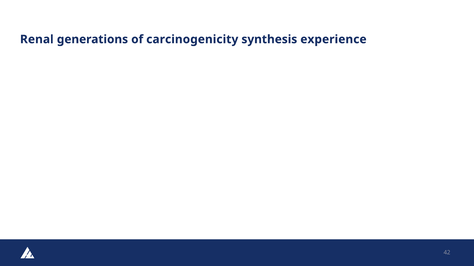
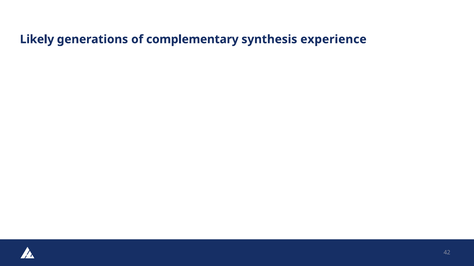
Renal: Renal -> Likely
carcinogenicity: carcinogenicity -> complementary
